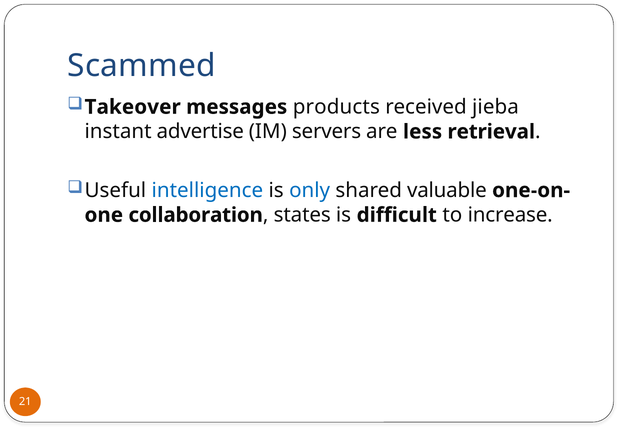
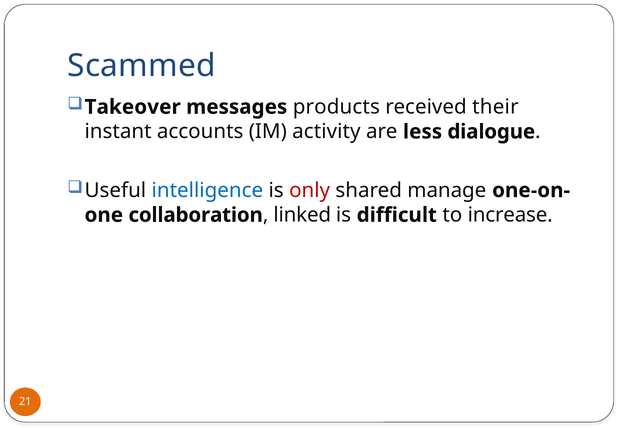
jieba: jieba -> their
advertise: advertise -> accounts
servers: servers -> activity
retrieval: retrieval -> dialogue
only colour: blue -> red
valuable: valuable -> manage
states: states -> linked
